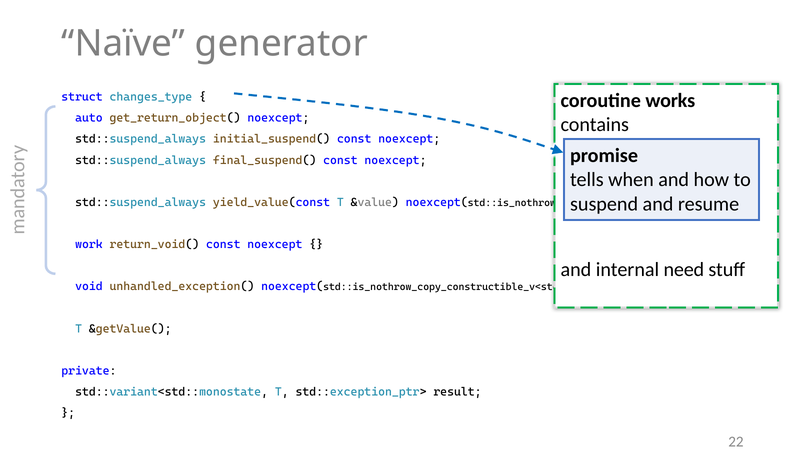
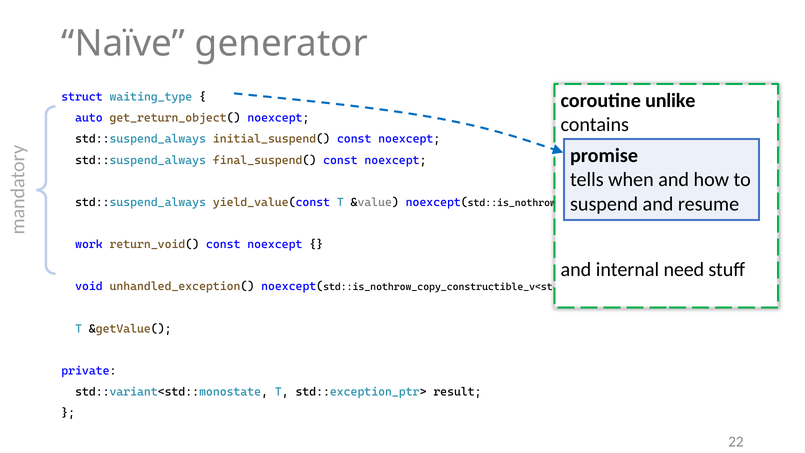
changes_type: changes_type -> waiting_type
works: works -> unlike
